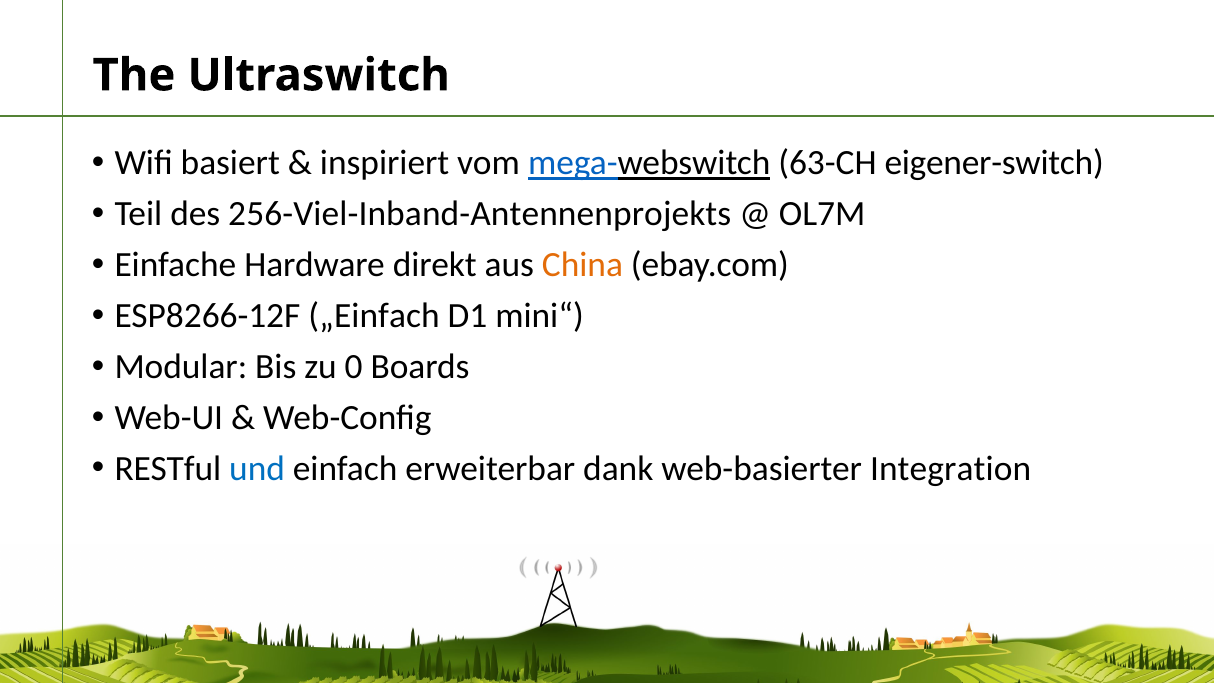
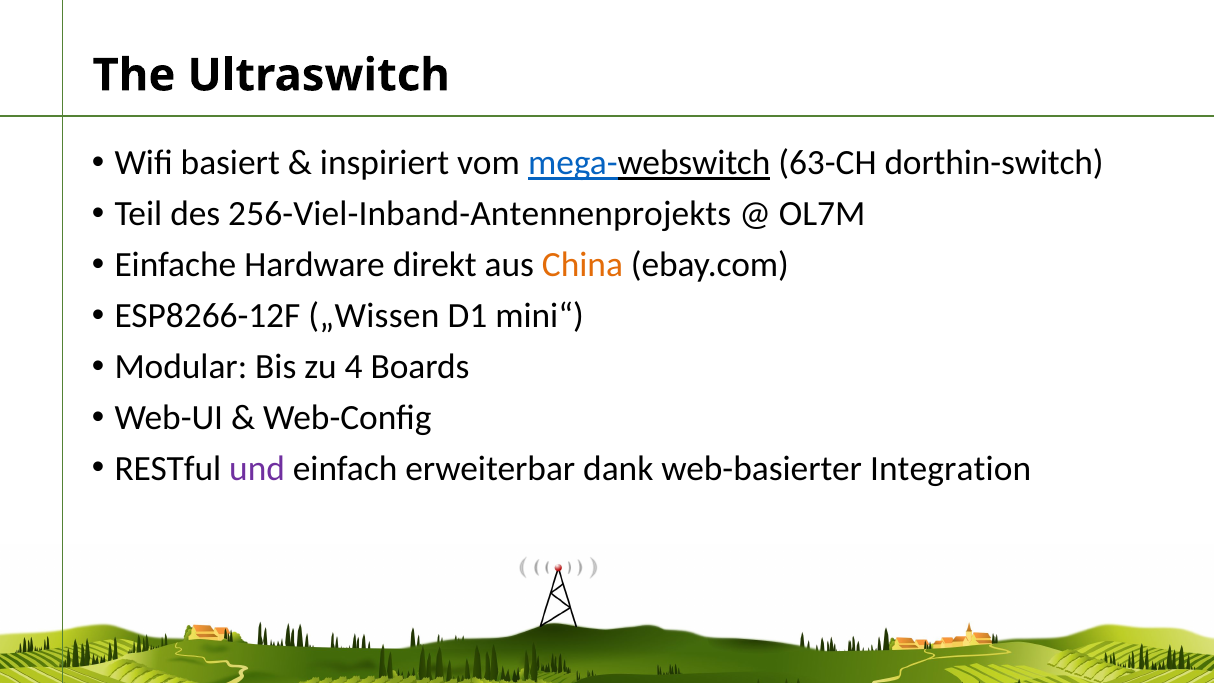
eigener-switch: eigener-switch -> dorthin-switch
„Einfach: „Einfach -> „Wissen
0: 0 -> 4
und colour: blue -> purple
